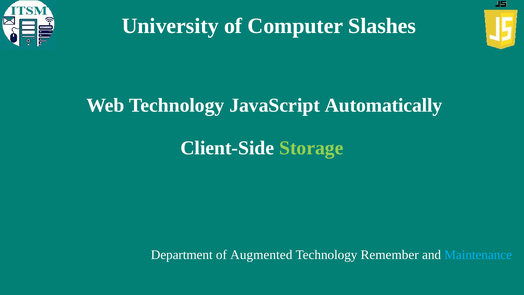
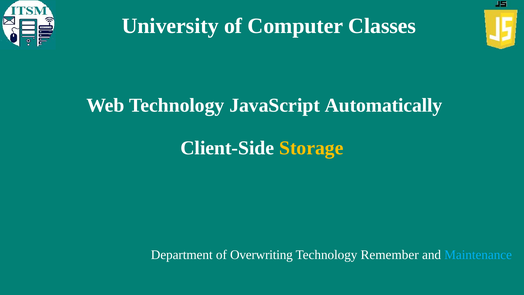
Slashes: Slashes -> Classes
Storage colour: light green -> yellow
Augmented: Augmented -> Overwriting
